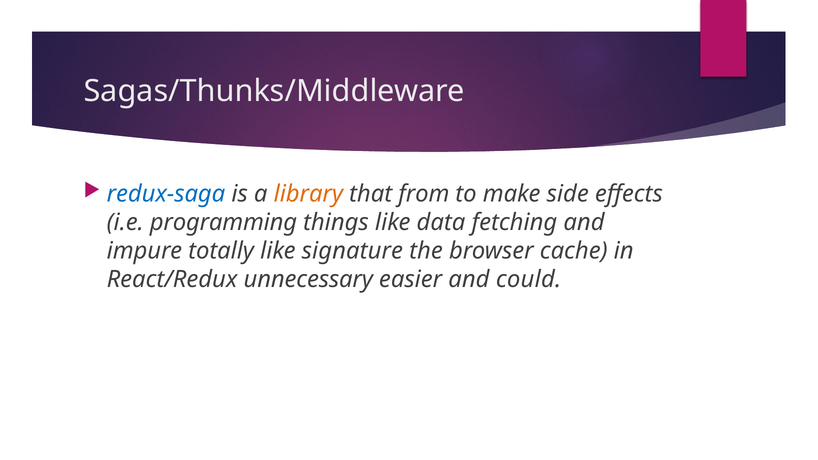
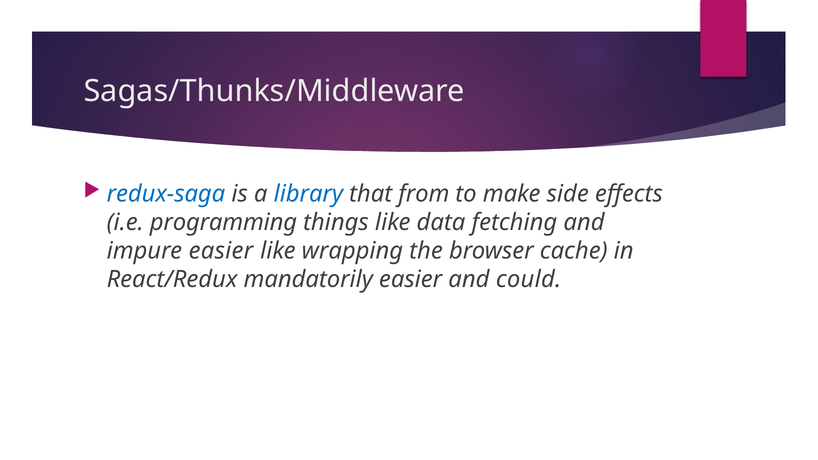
library colour: orange -> blue
impure totally: totally -> easier
signature: signature -> wrapping
unnecessary: unnecessary -> mandatorily
